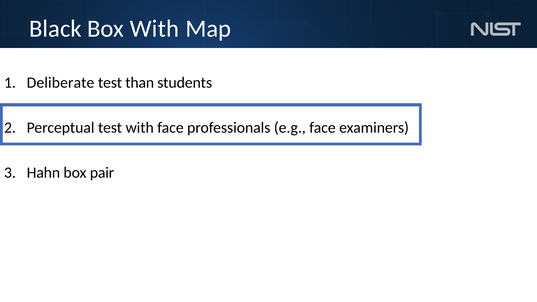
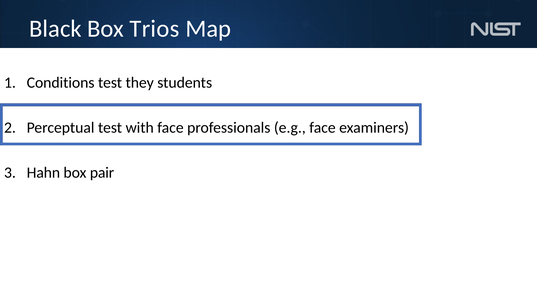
Box With: With -> Trios
Deliberate: Deliberate -> Conditions
than: than -> they
